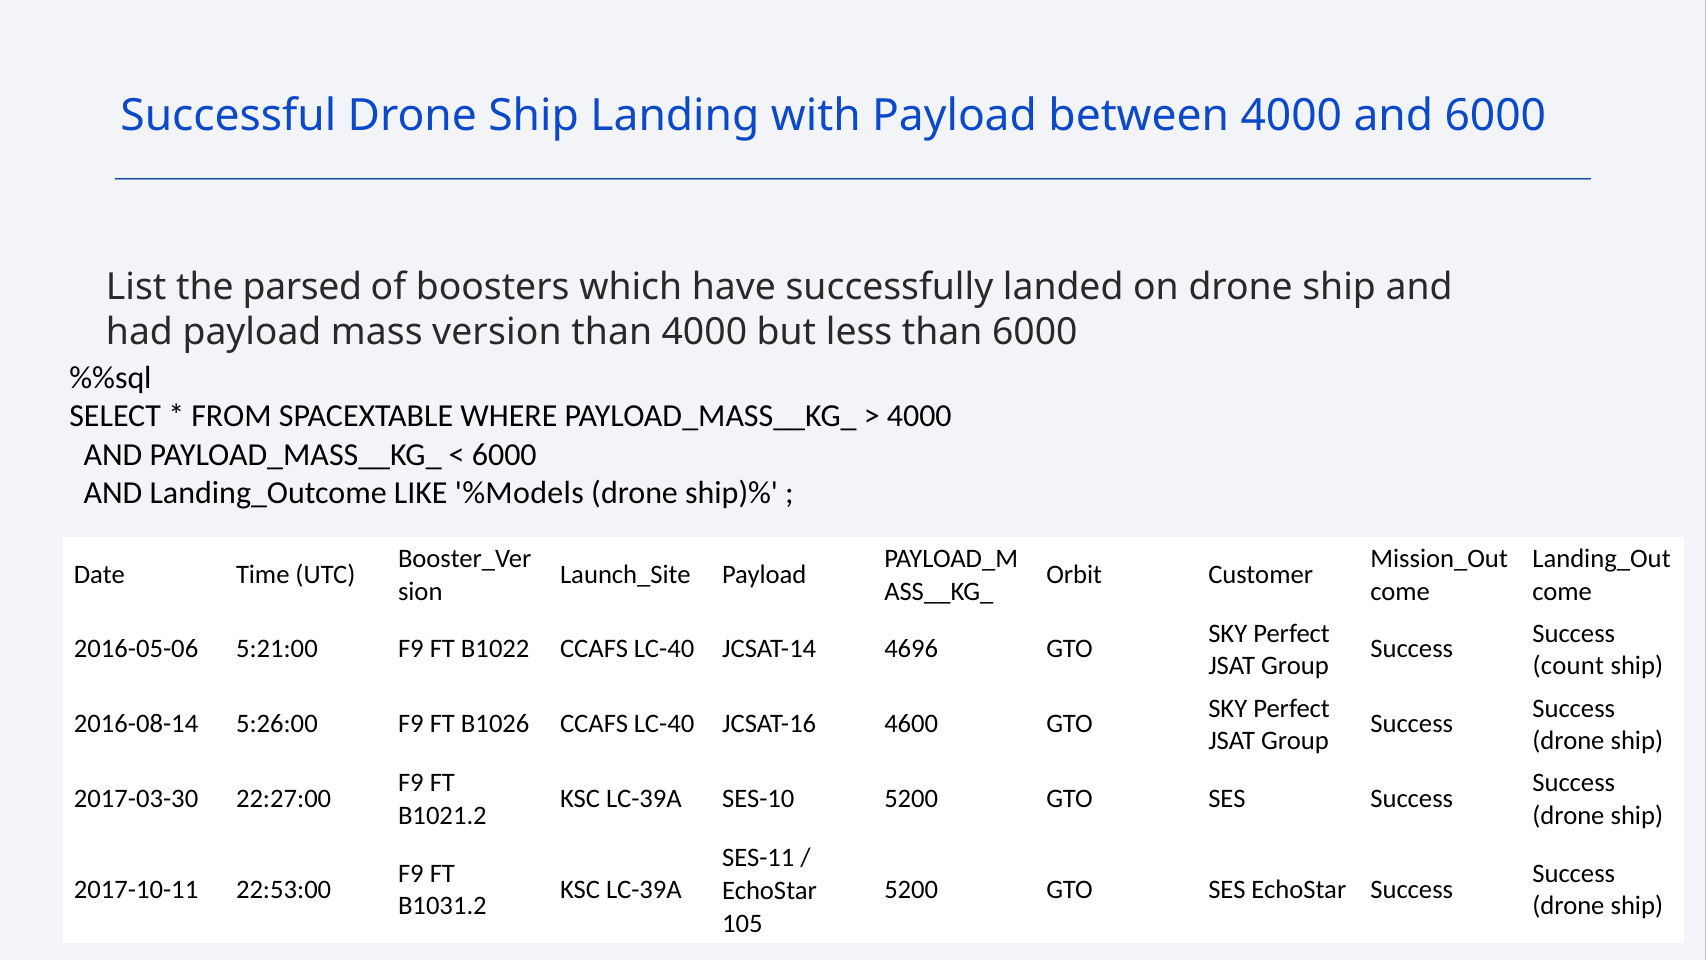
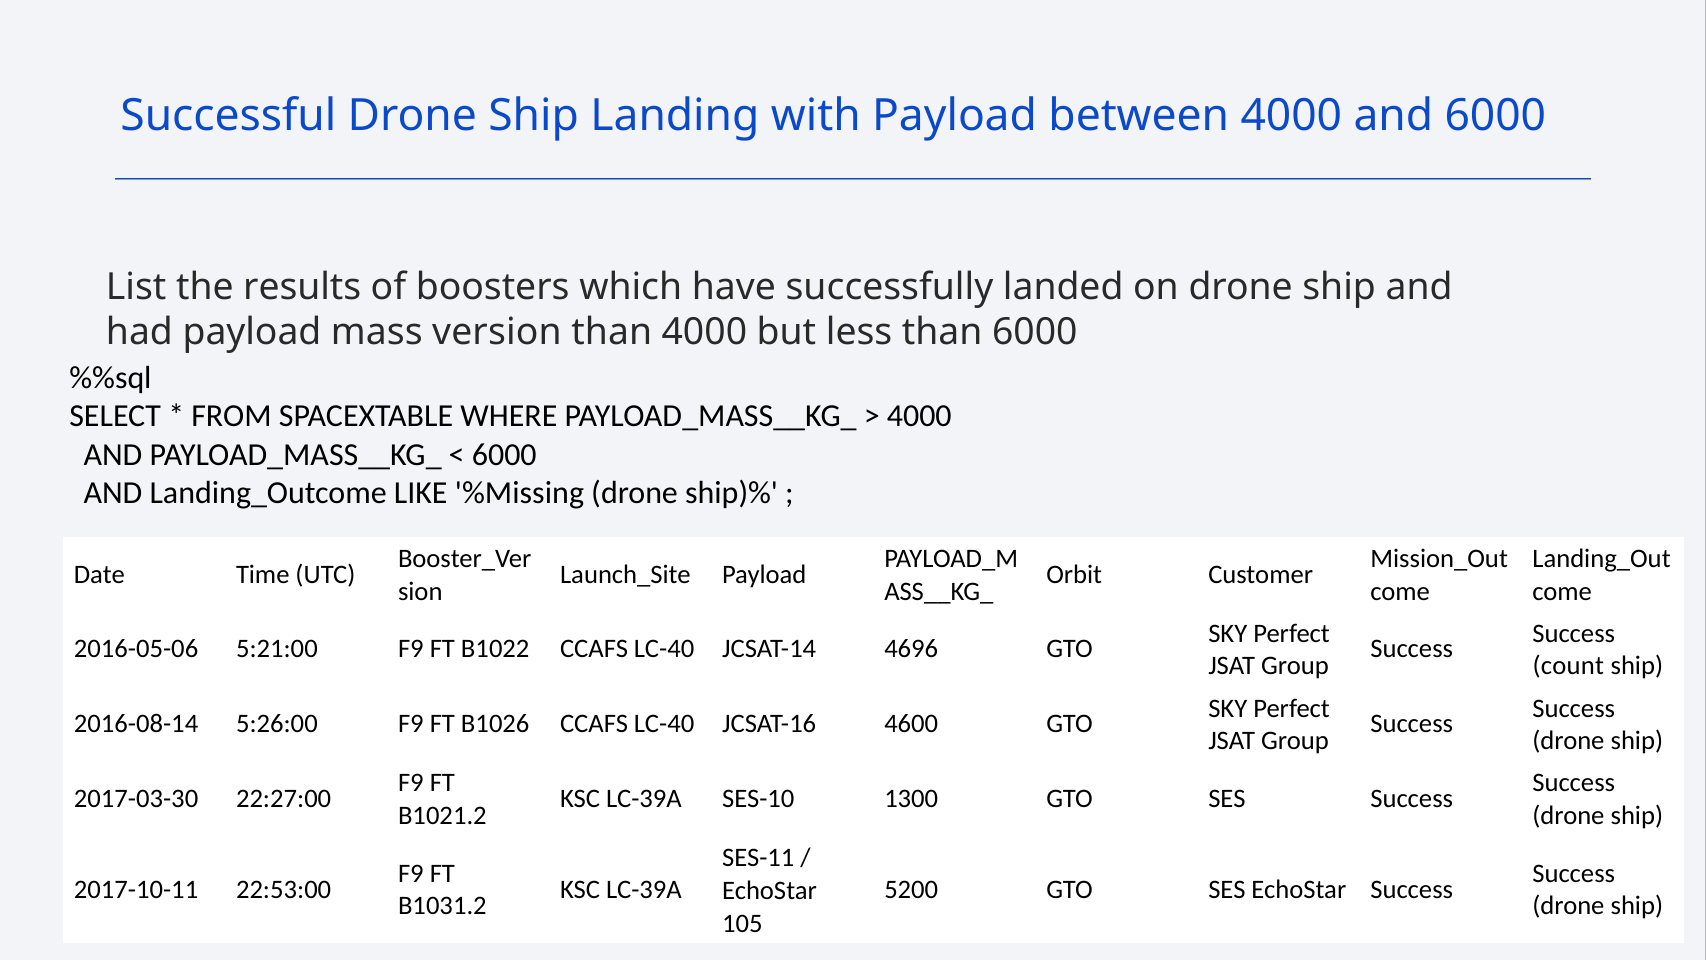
parsed: parsed -> results
%Models: %Models -> %Missing
SES-10 5200: 5200 -> 1300
